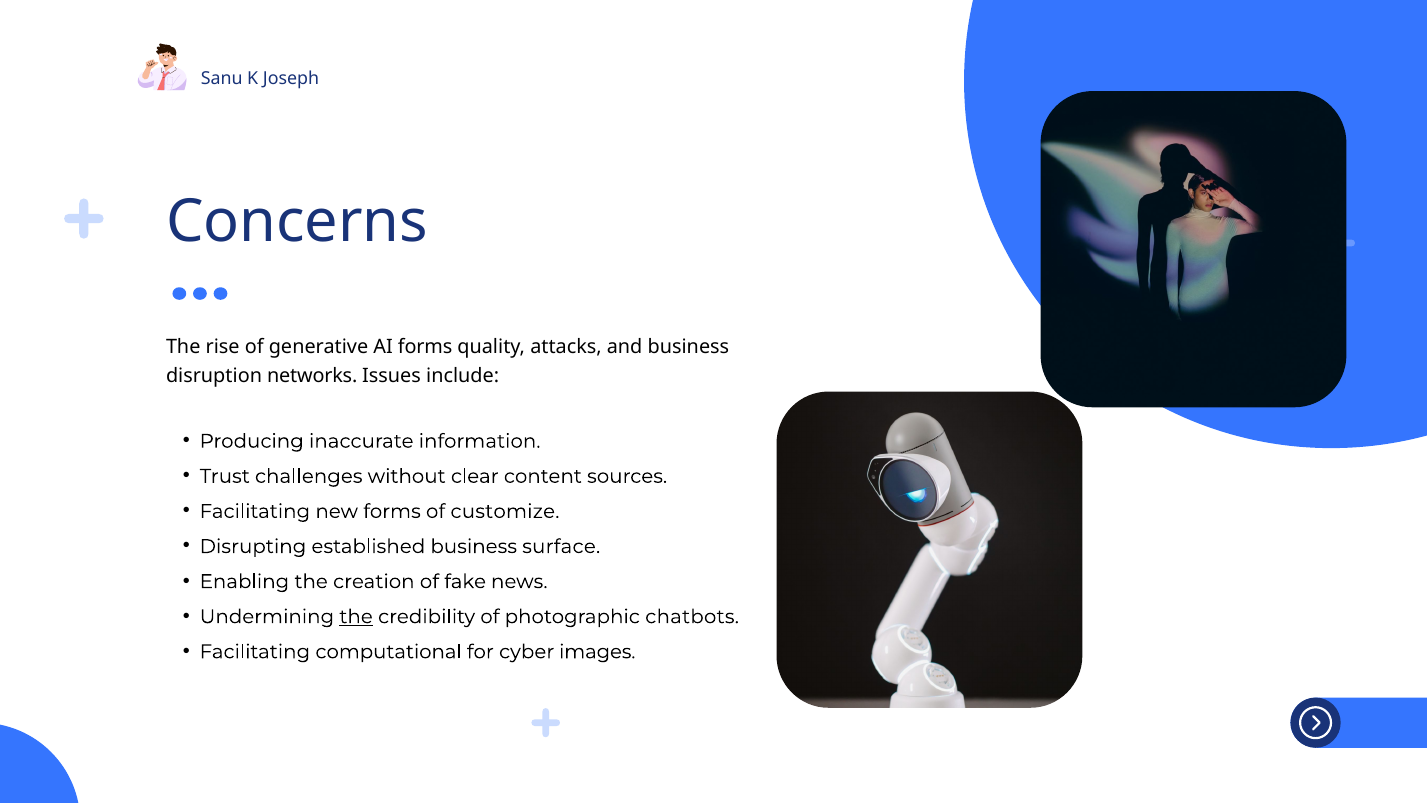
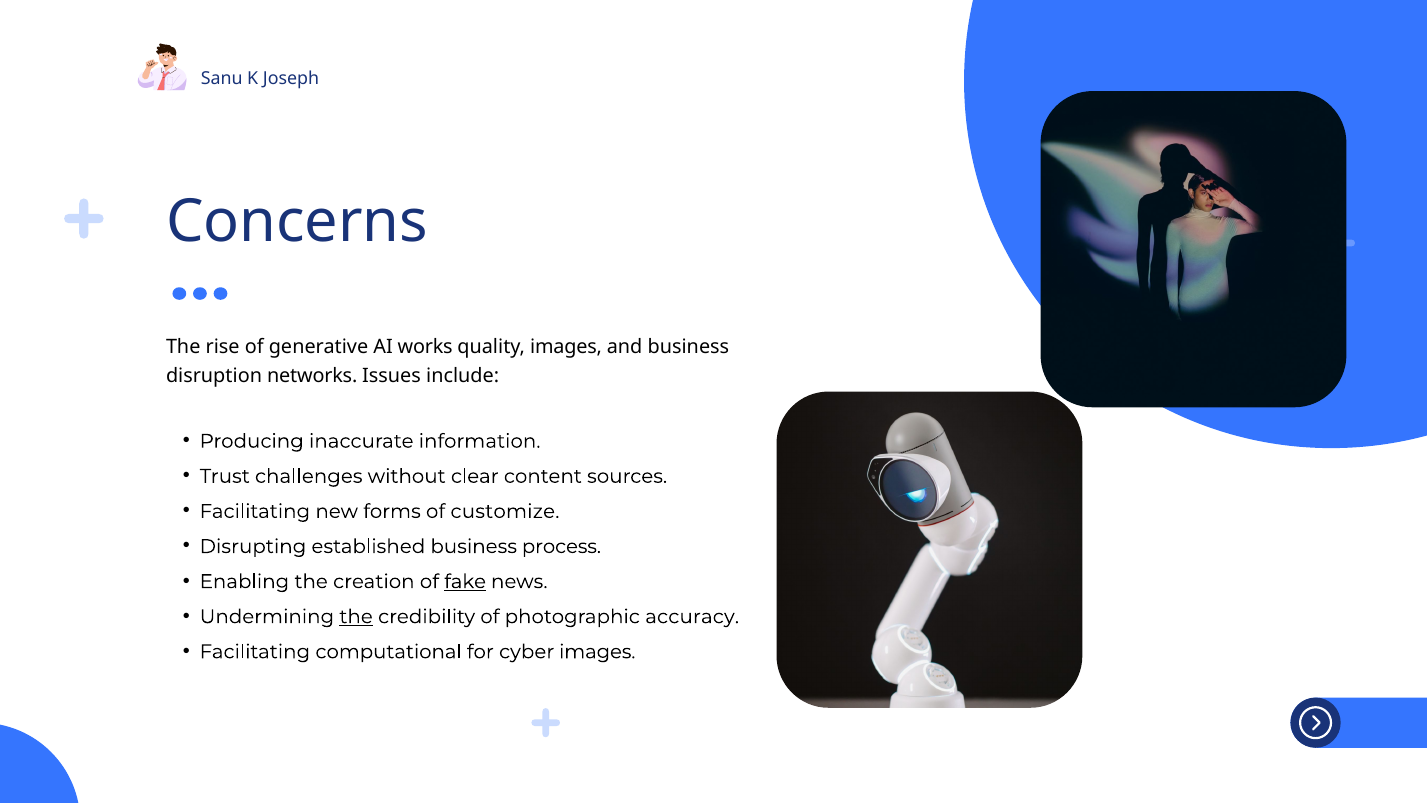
AI forms: forms -> works
quality attacks: attacks -> images
surface: surface -> process
fake underline: none -> present
chatbots: chatbots -> accuracy
